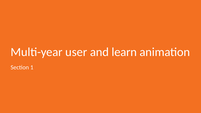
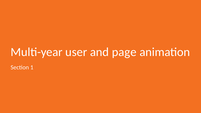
learn: learn -> page
